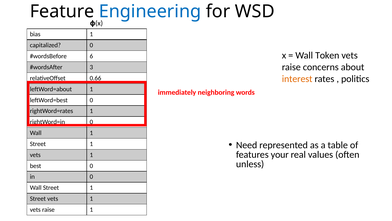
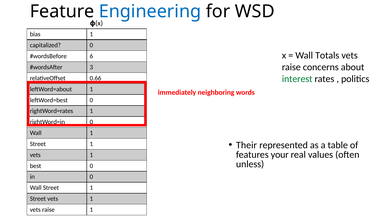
Token: Token -> Totals
interest colour: orange -> green
Need: Need -> Their
